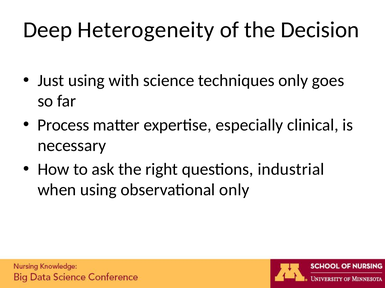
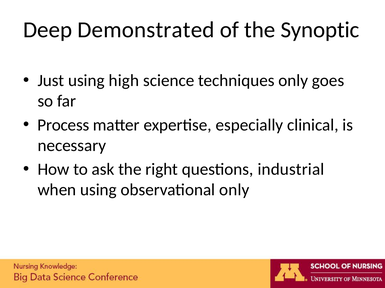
Heterogeneity: Heterogeneity -> Demonstrated
Decision: Decision -> Synoptic
with: with -> high
